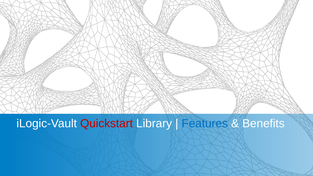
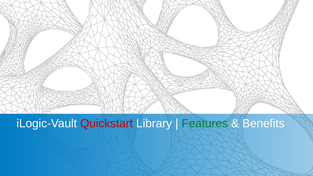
Features colour: blue -> green
